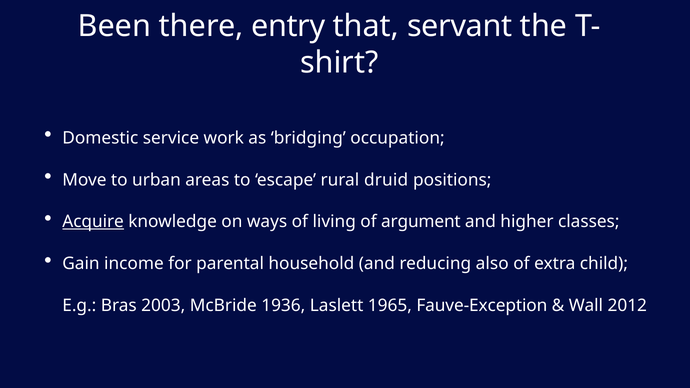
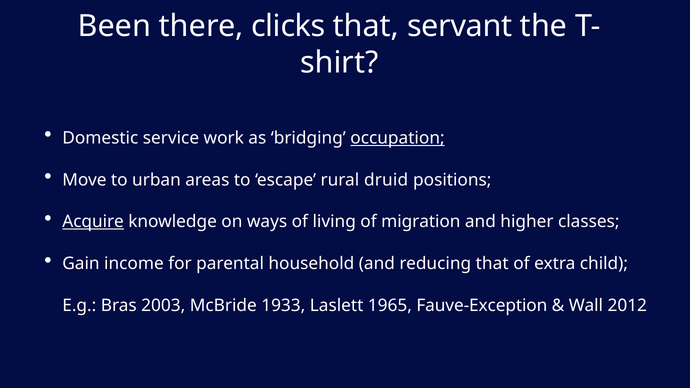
entry: entry -> clicks
occupation underline: none -> present
argument: argument -> migration
reducing also: also -> that
1936: 1936 -> 1933
